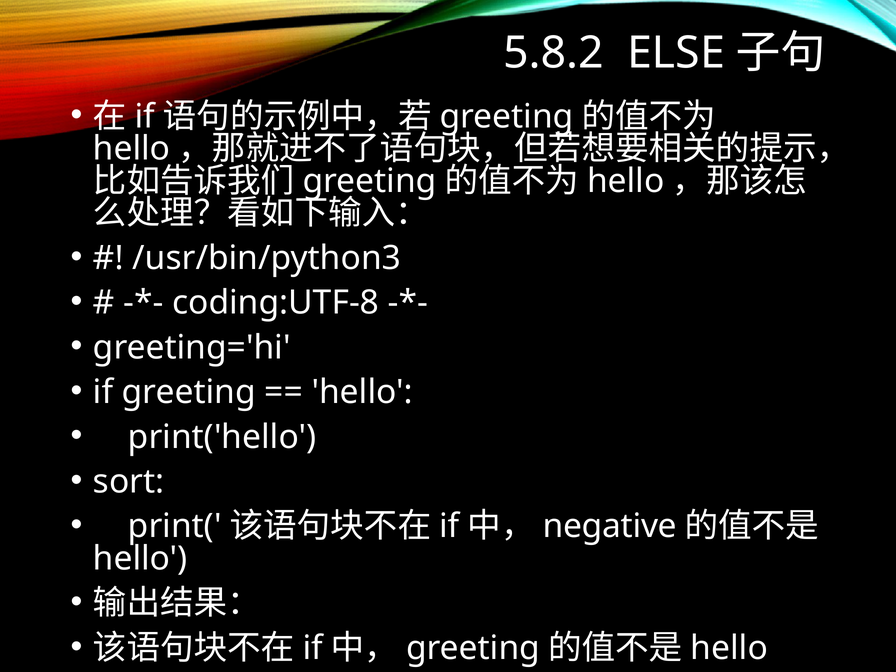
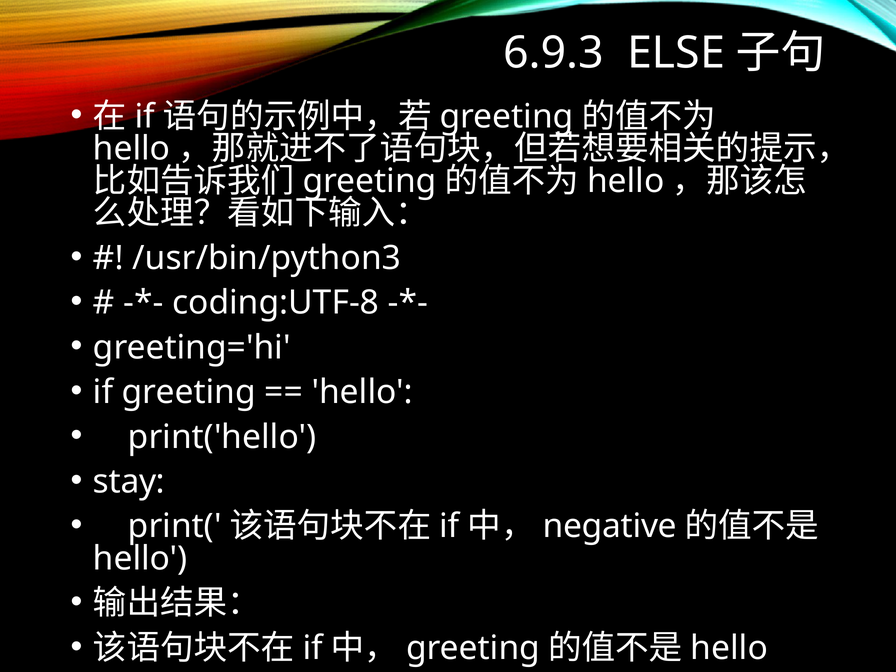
5.8.2: 5.8.2 -> 6.9.3
sort: sort -> stay
